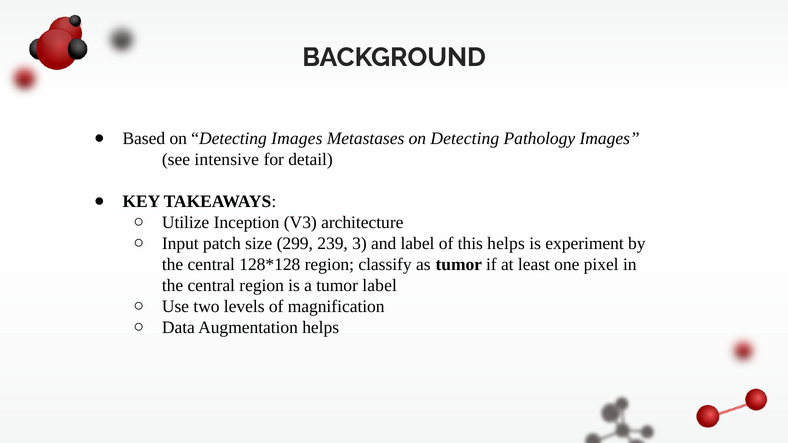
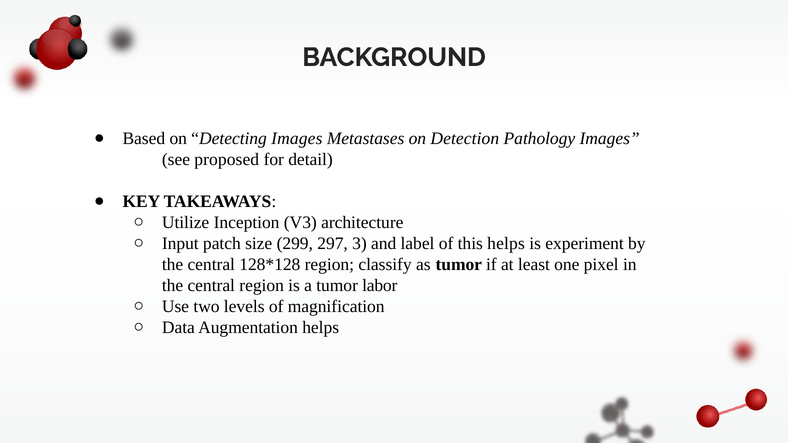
Metastases on Detecting: Detecting -> Detection
intensive: intensive -> proposed
239: 239 -> 297
tumor label: label -> labor
